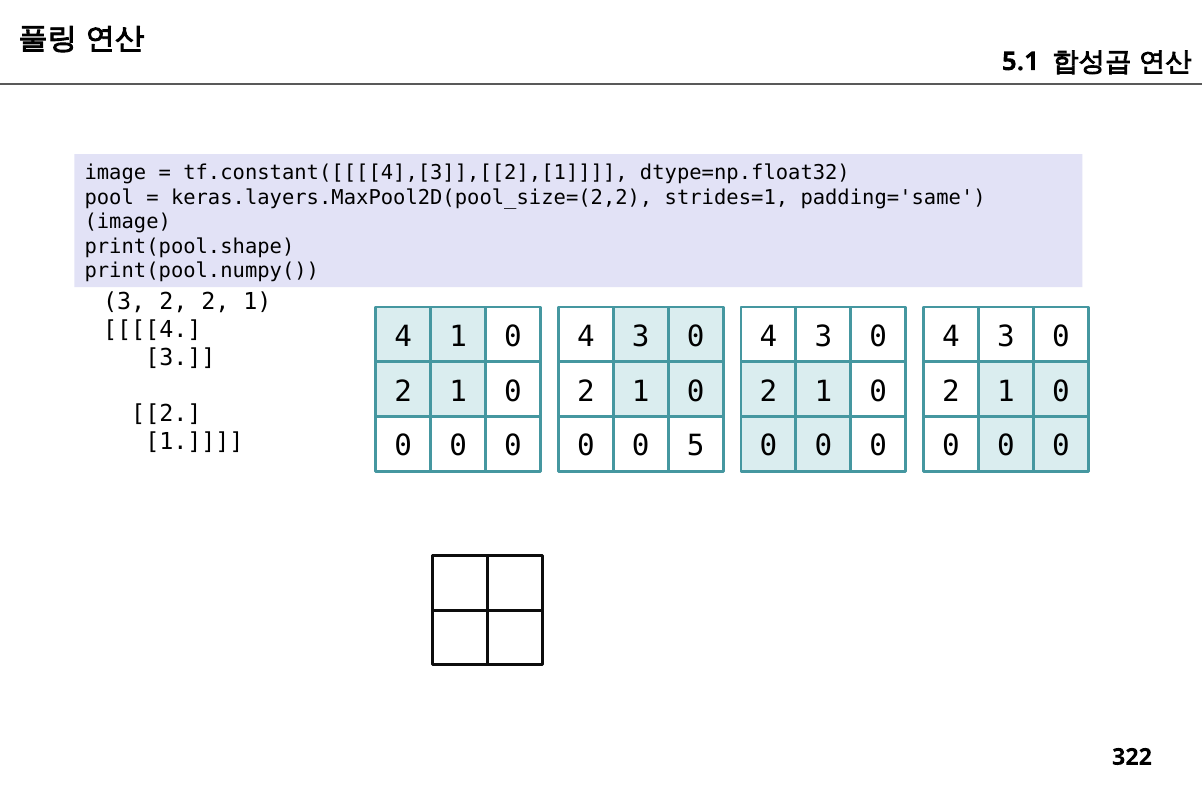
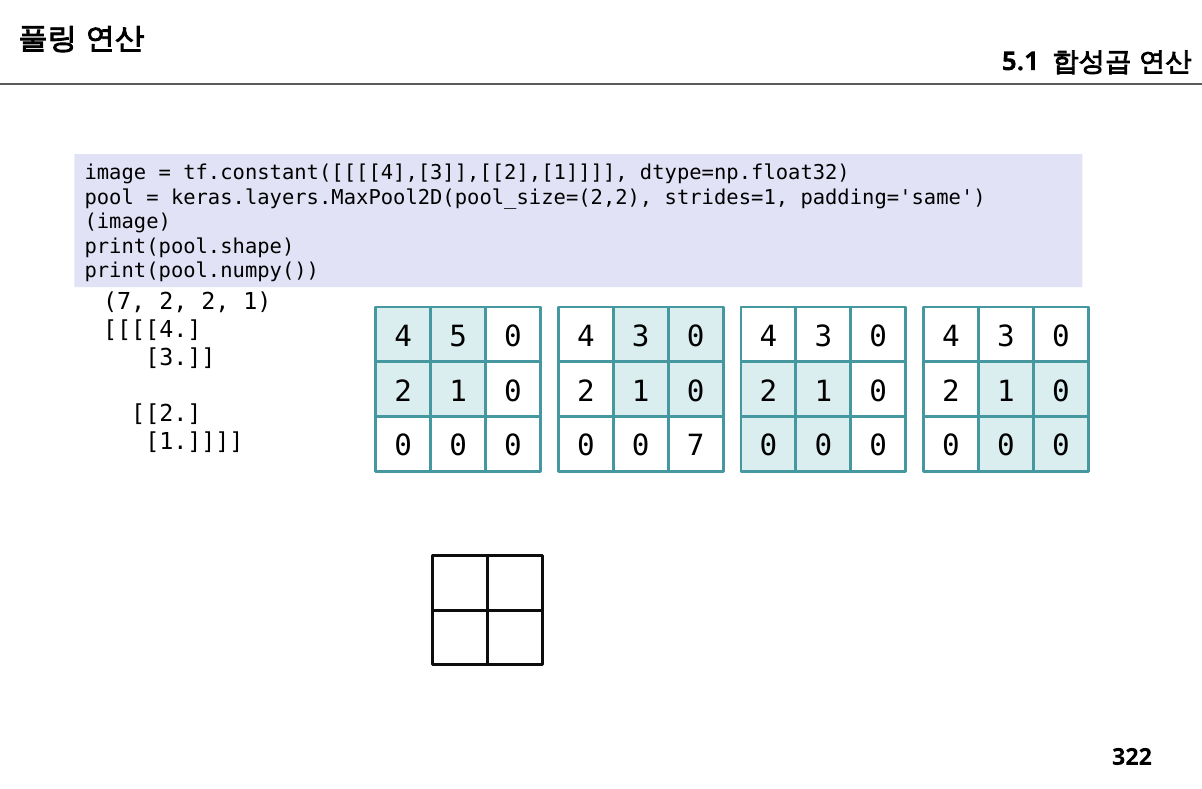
3 at (124, 302): 3 -> 7
4 1: 1 -> 5
0 5: 5 -> 7
